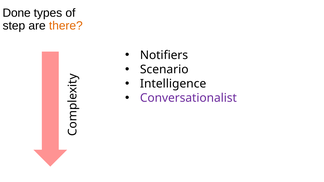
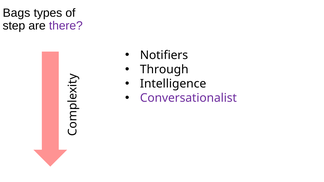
Done: Done -> Bags
there colour: orange -> purple
Scenario: Scenario -> Through
